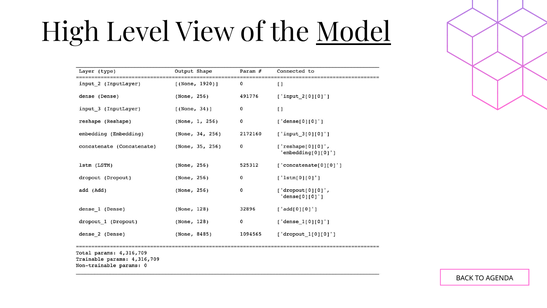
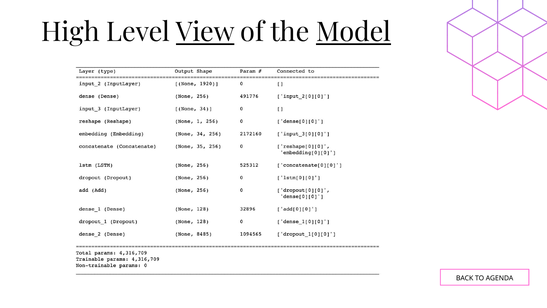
View underline: none -> present
